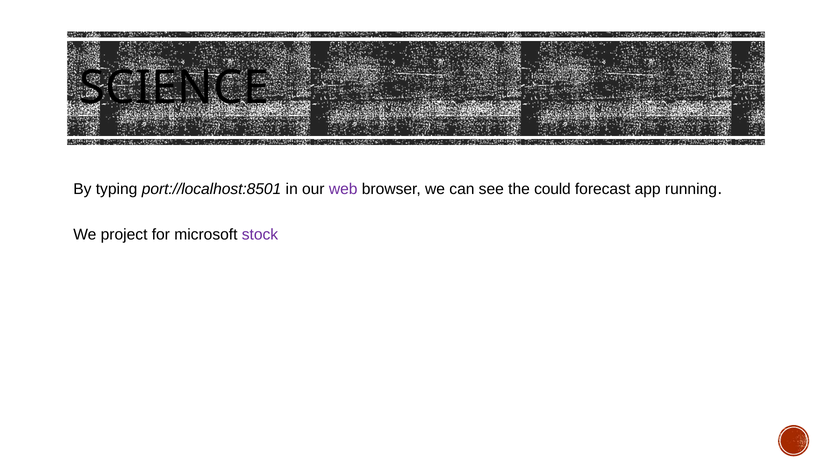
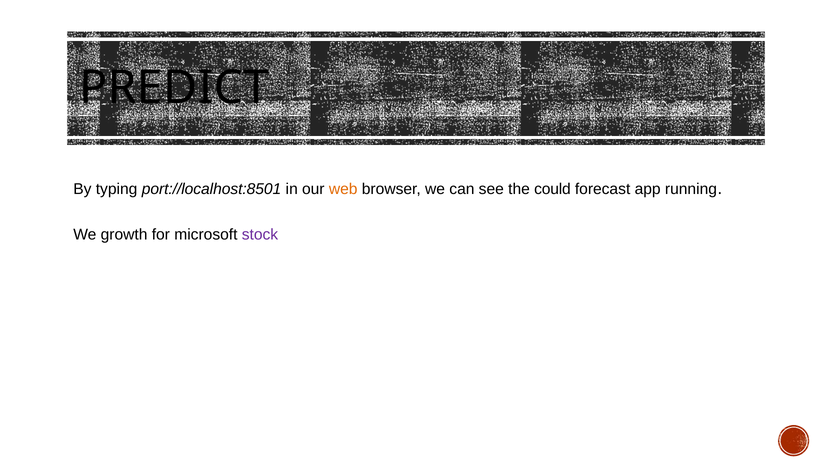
SCIENCE: SCIENCE -> PREDICT
web colour: purple -> orange
project: project -> growth
